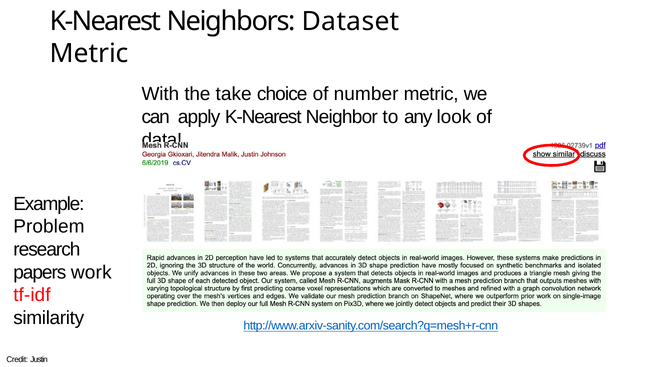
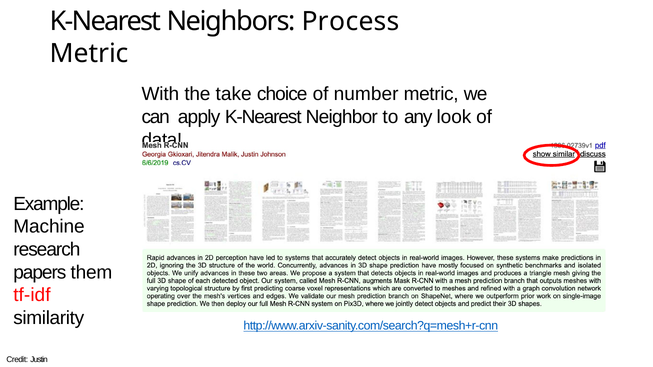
Dataset: Dataset -> Process
Problem: Problem -> Machine
work: work -> them
